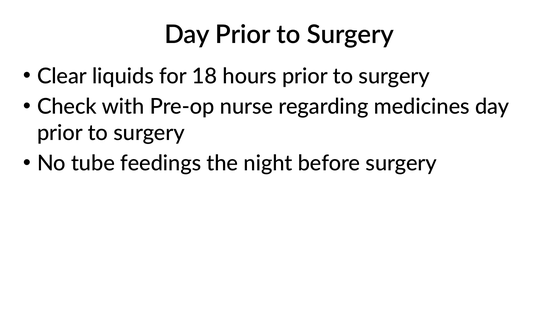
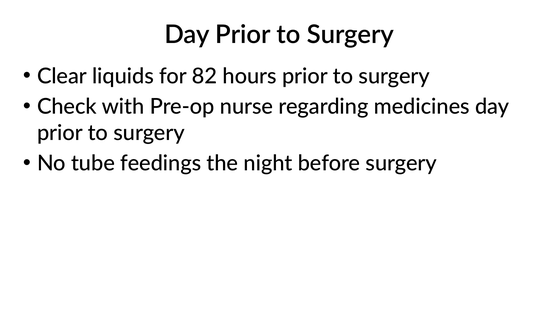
18: 18 -> 82
